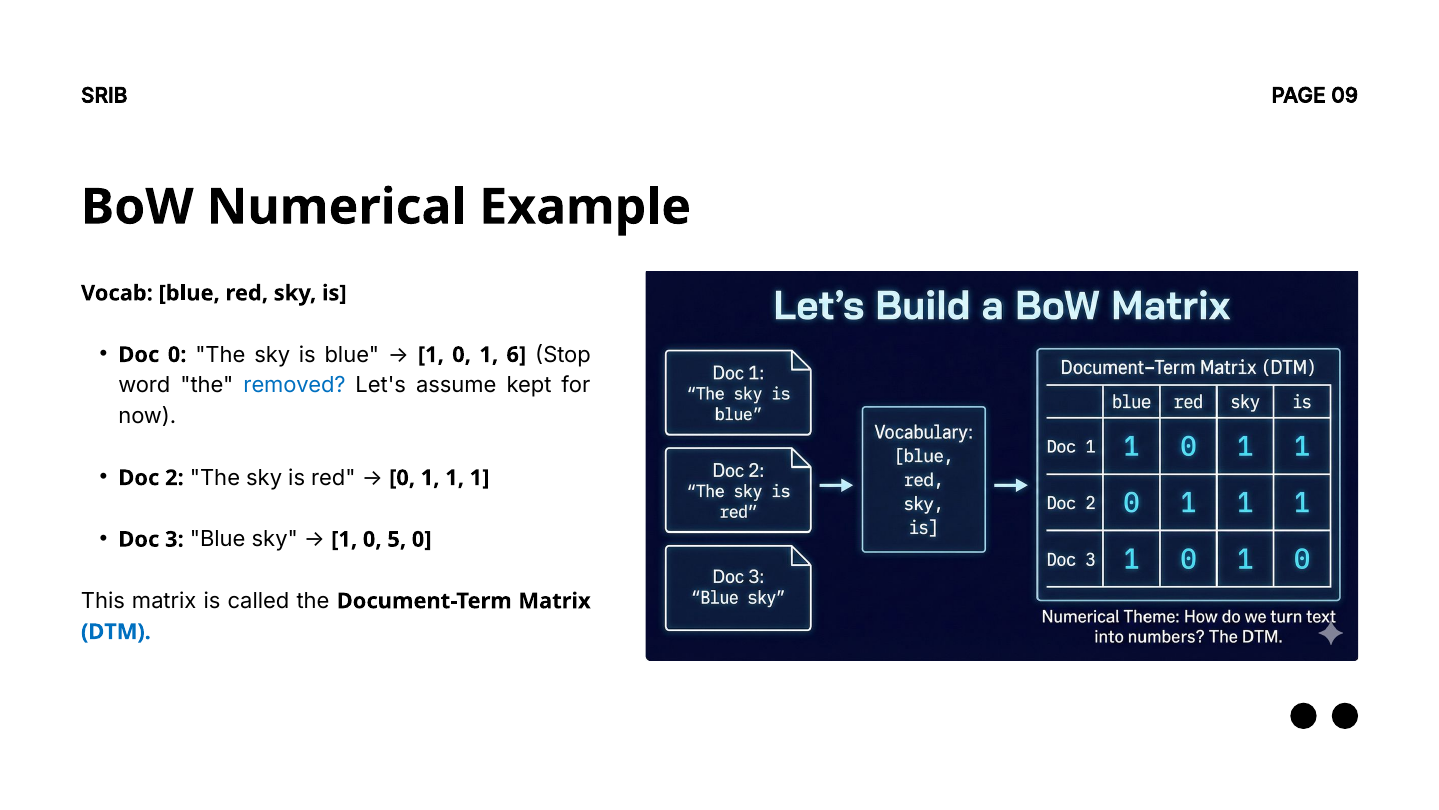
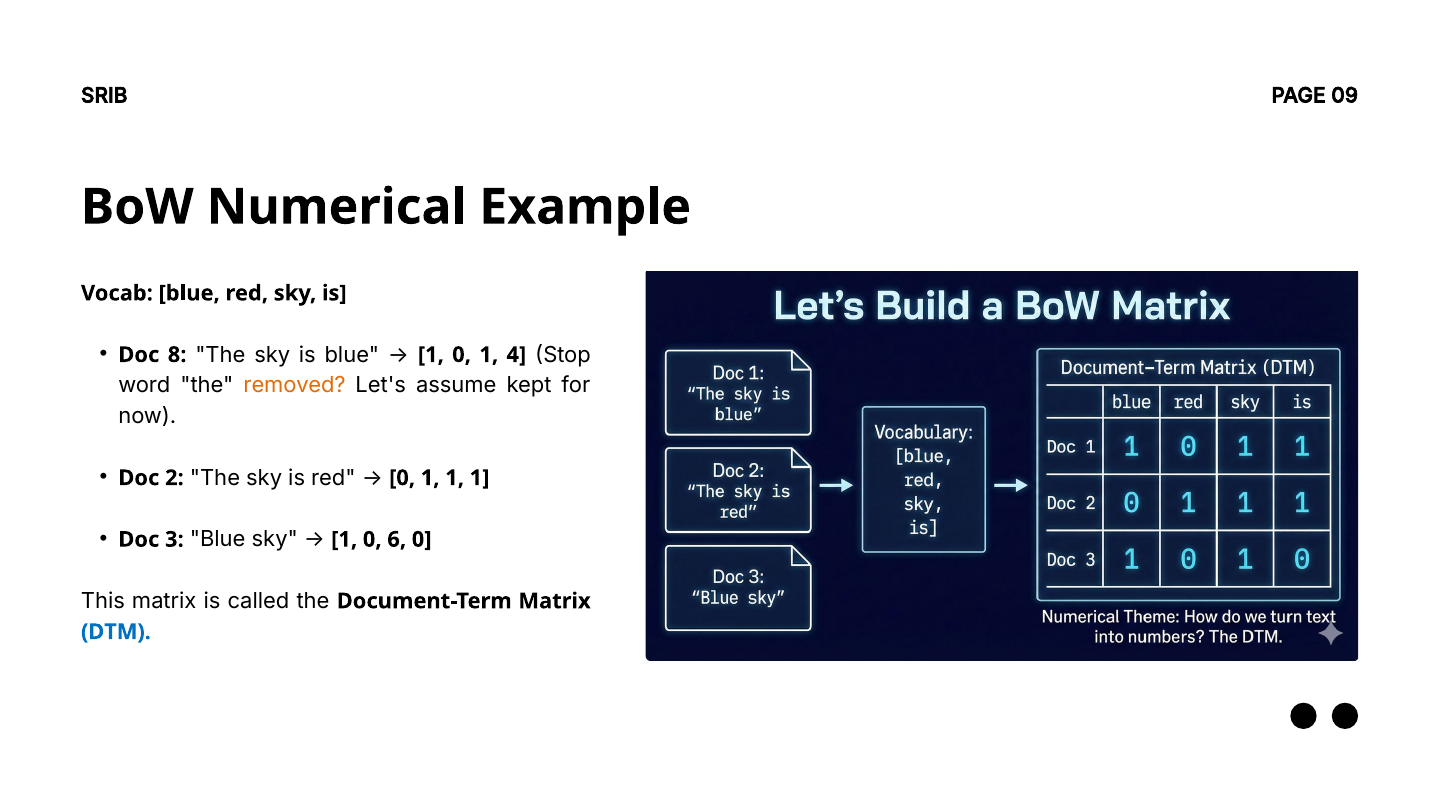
Doc 0: 0 -> 8
6: 6 -> 4
removed colour: blue -> orange
5: 5 -> 6
